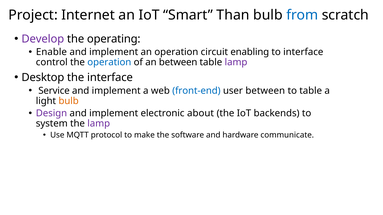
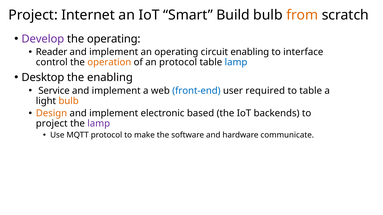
Than: Than -> Build
from colour: blue -> orange
Enable: Enable -> Reader
an operation: operation -> operating
operation at (109, 62) colour: blue -> orange
an between: between -> protocol
lamp at (236, 62) colour: purple -> blue
the interface: interface -> enabling
user between: between -> required
Design colour: purple -> orange
about: about -> based
system at (52, 124): system -> project
